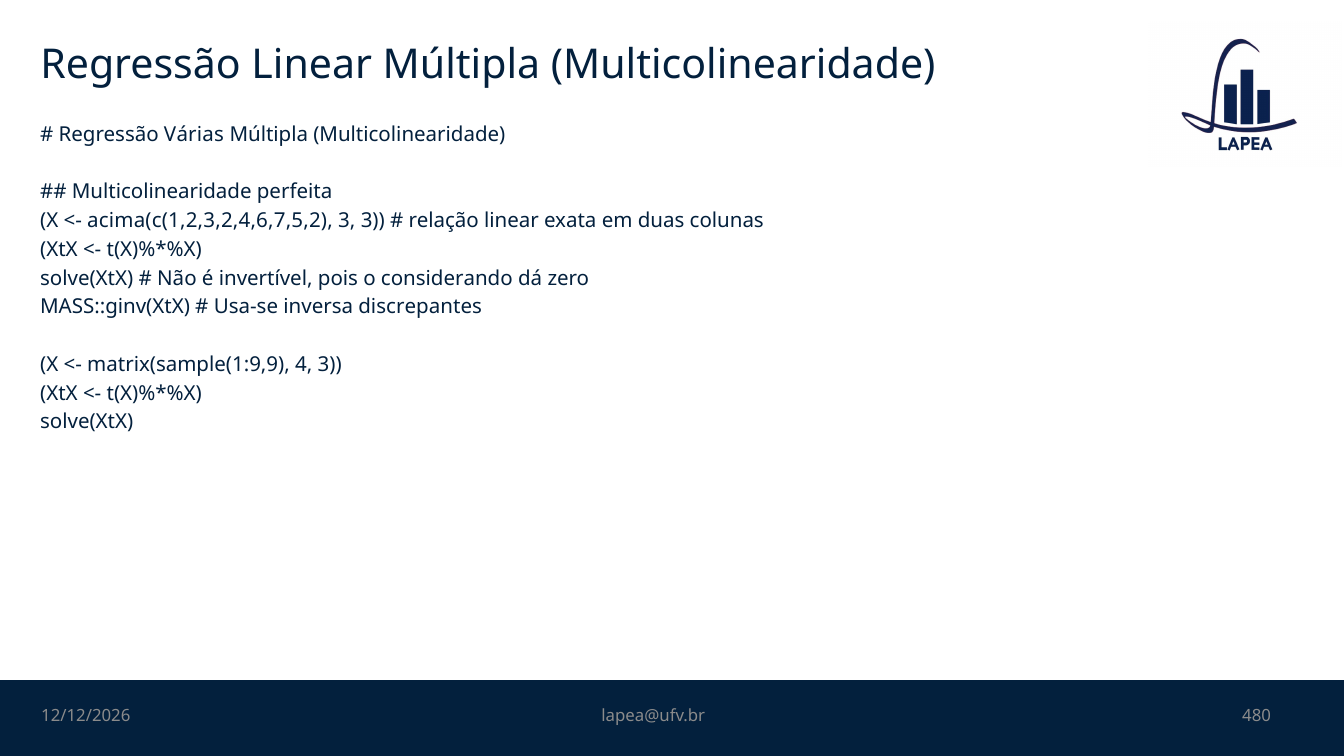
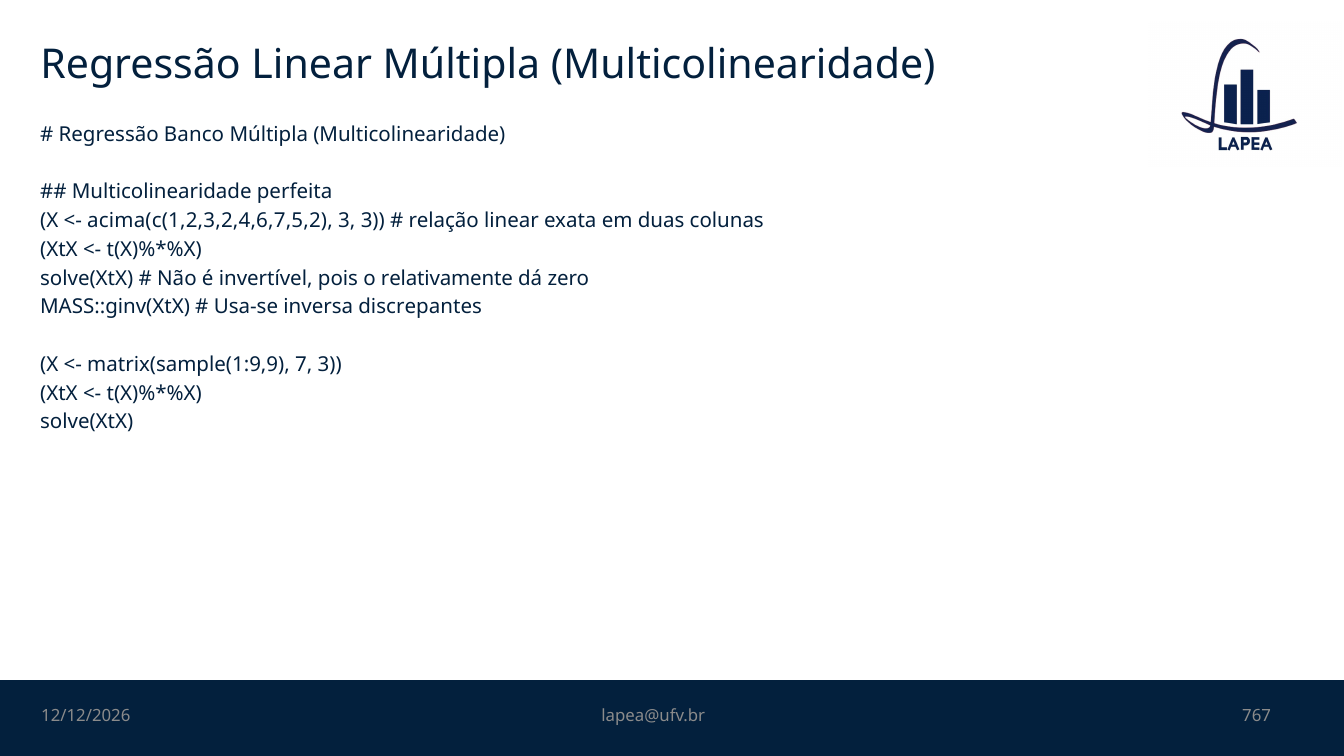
Várias: Várias -> Banco
considerando: considerando -> relativamente
4: 4 -> 7
480: 480 -> 767
